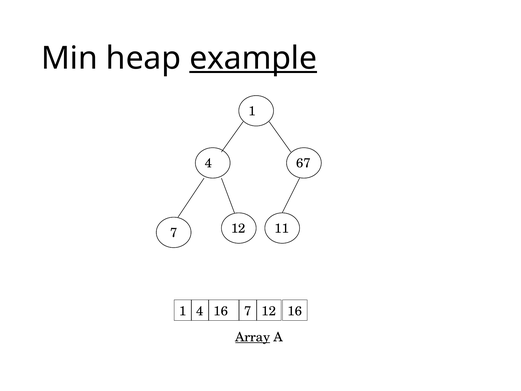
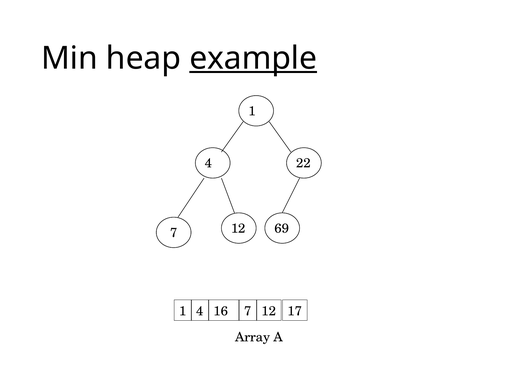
67: 67 -> 22
11: 11 -> 69
7 16: 16 -> 17
Array underline: present -> none
